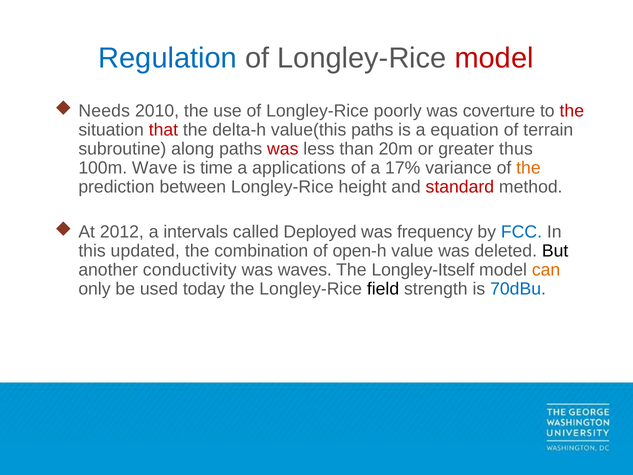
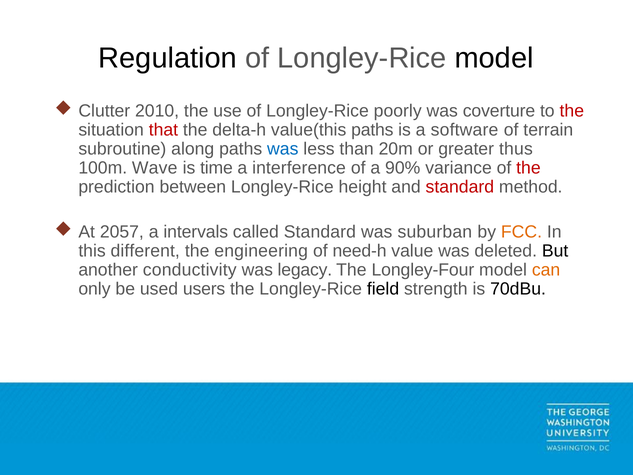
Regulation colour: blue -> black
model at (494, 58) colour: red -> black
Needs: Needs -> Clutter
equation: equation -> software
was at (283, 149) colour: red -> blue
applications: applications -> interference
17%: 17% -> 90%
the at (528, 168) colour: orange -> red
2012: 2012 -> 2057
called Deployed: Deployed -> Standard
frequency: frequency -> suburban
FCC colour: blue -> orange
updated: updated -> different
combination: combination -> engineering
open-h: open-h -> need-h
waves: waves -> legacy
Longley-Itself: Longley-Itself -> Longley-Four
today: today -> users
70dBu colour: blue -> black
